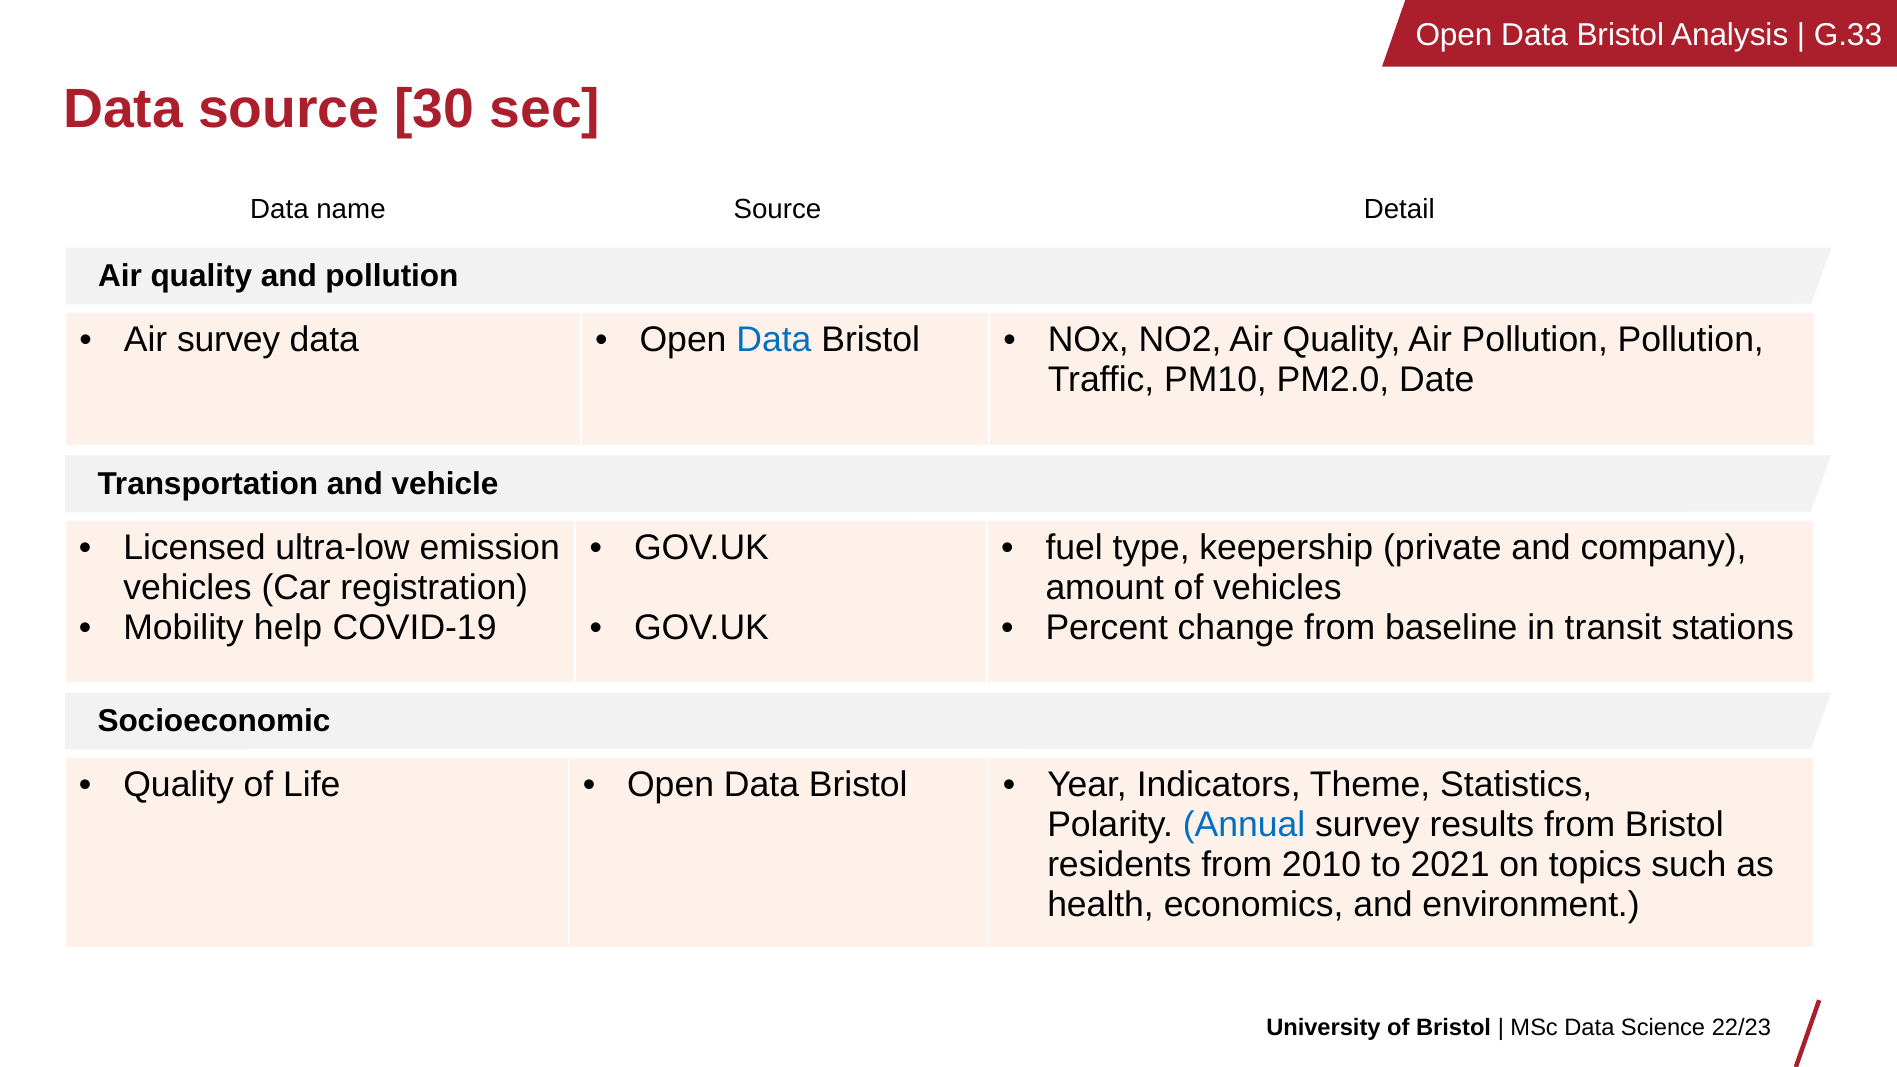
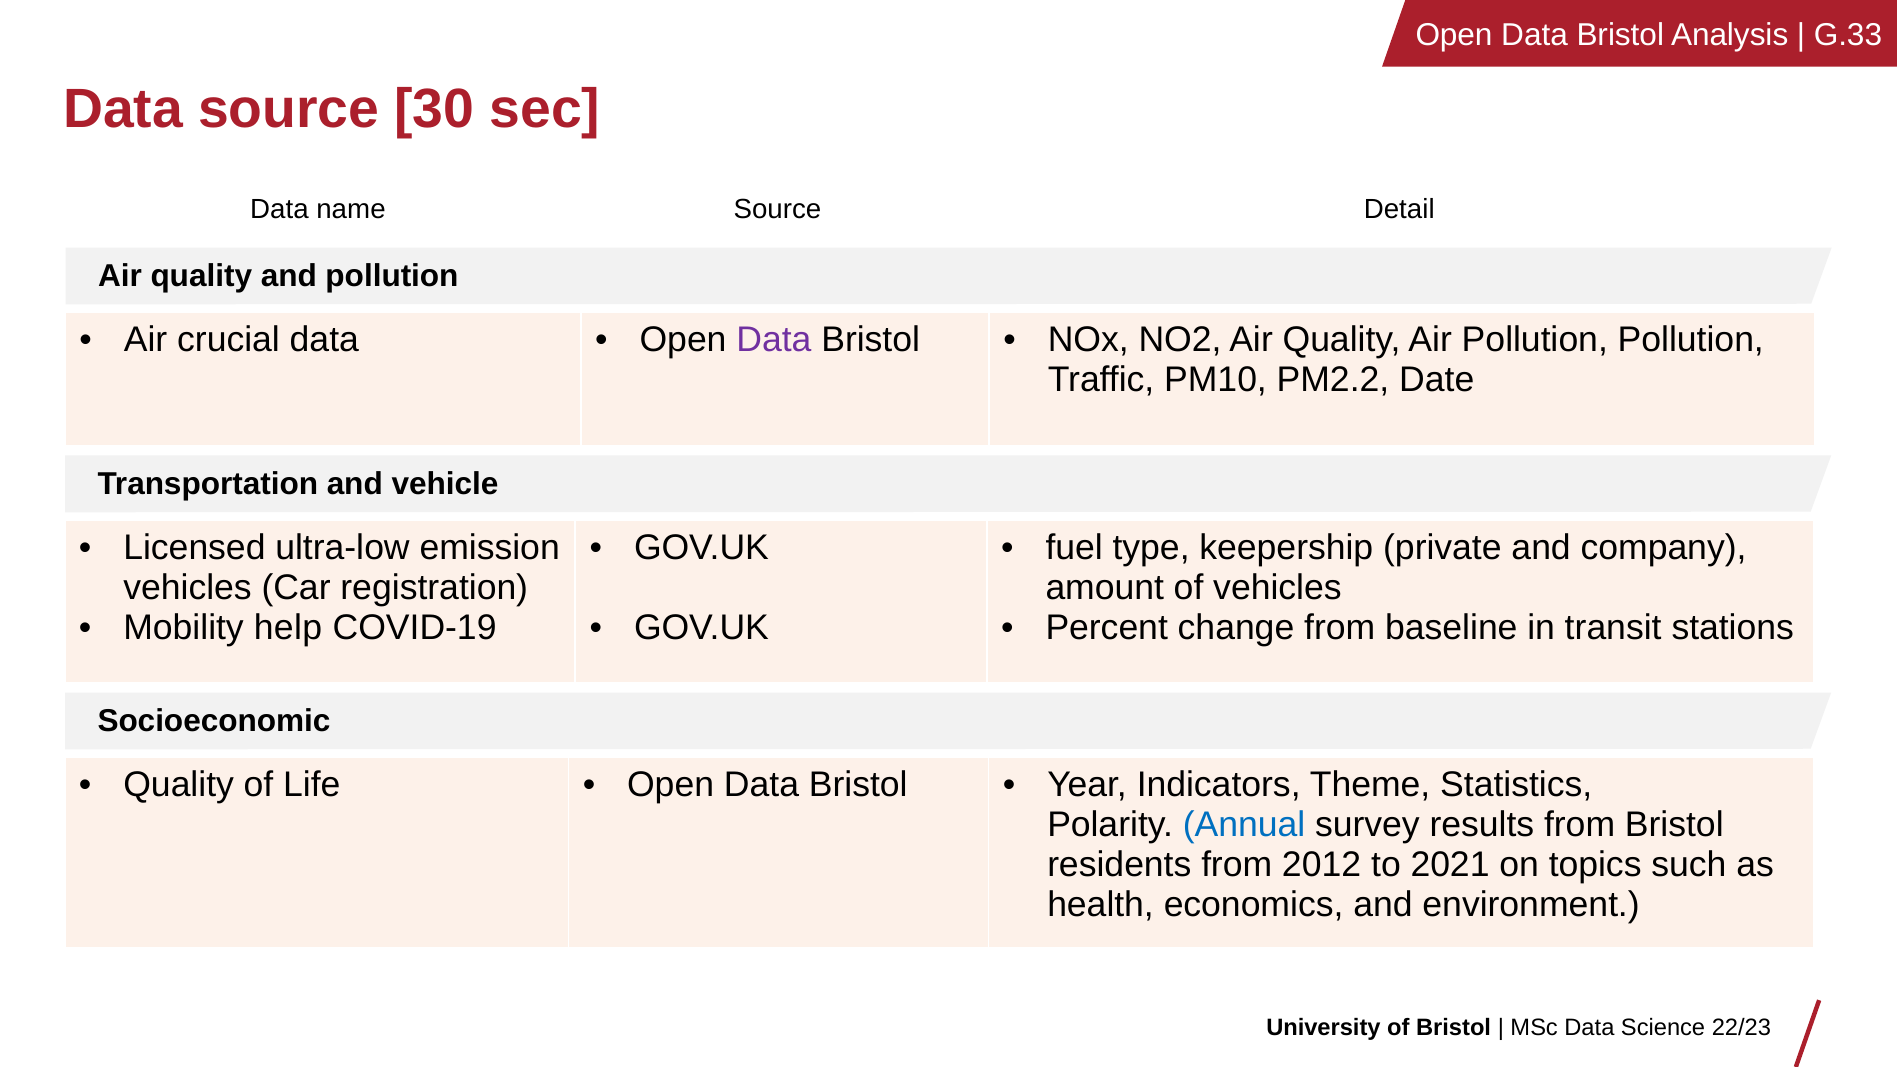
Air survey: survey -> crucial
Data at (774, 340) colour: blue -> purple
PM2.0: PM2.0 -> PM2.2
2010: 2010 -> 2012
